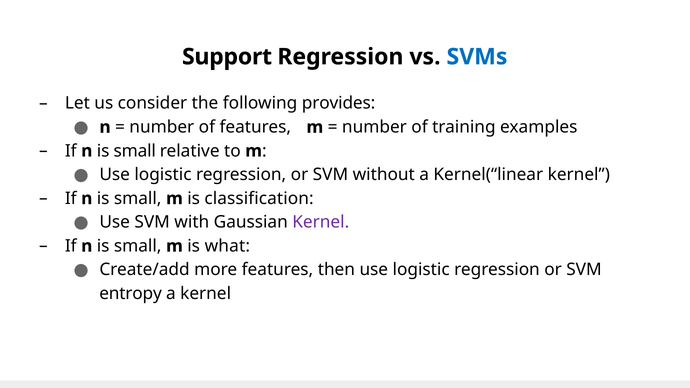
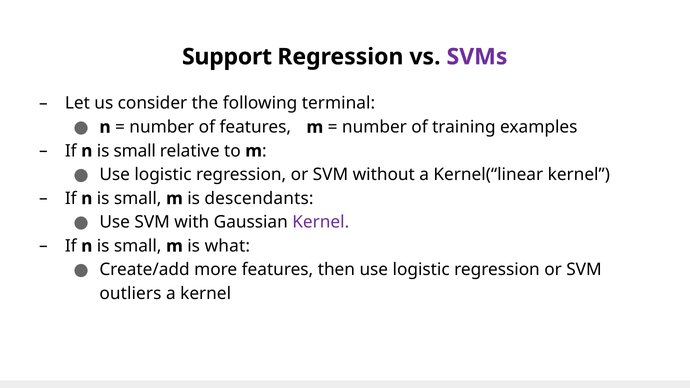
SVMs colour: blue -> purple
provides: provides -> terminal
classification: classification -> descendants
entropy: entropy -> outliers
